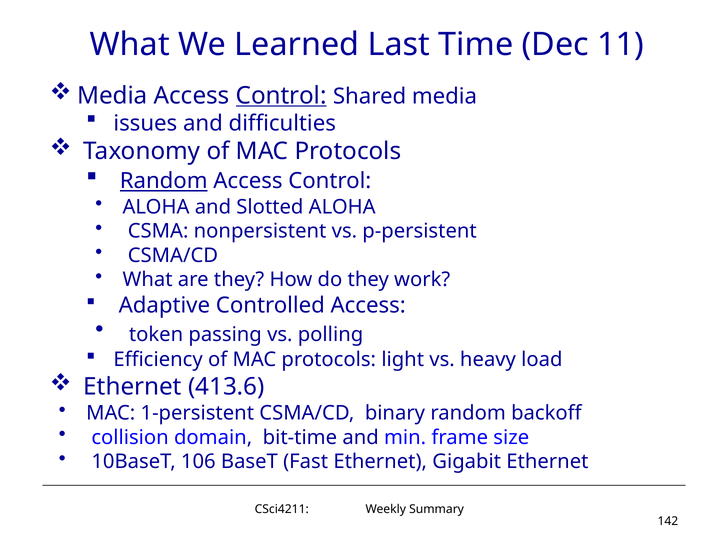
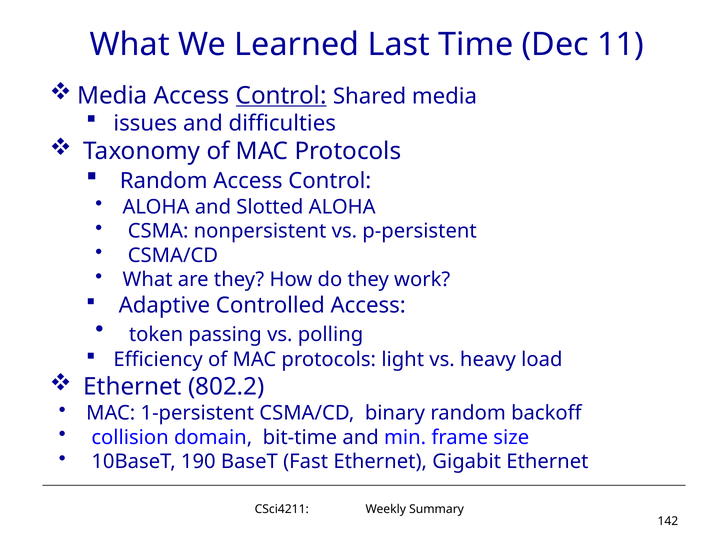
Random at (164, 181) underline: present -> none
413.6: 413.6 -> 802.2
106: 106 -> 190
